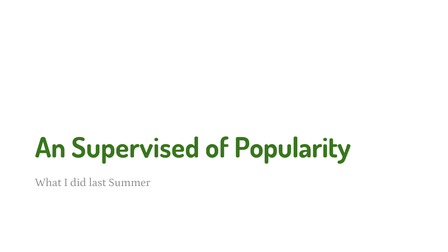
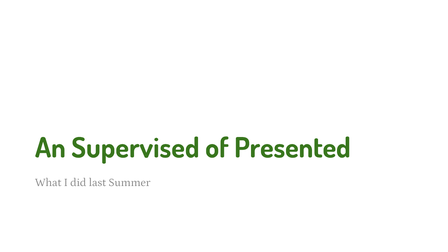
Popularity: Popularity -> Presented
